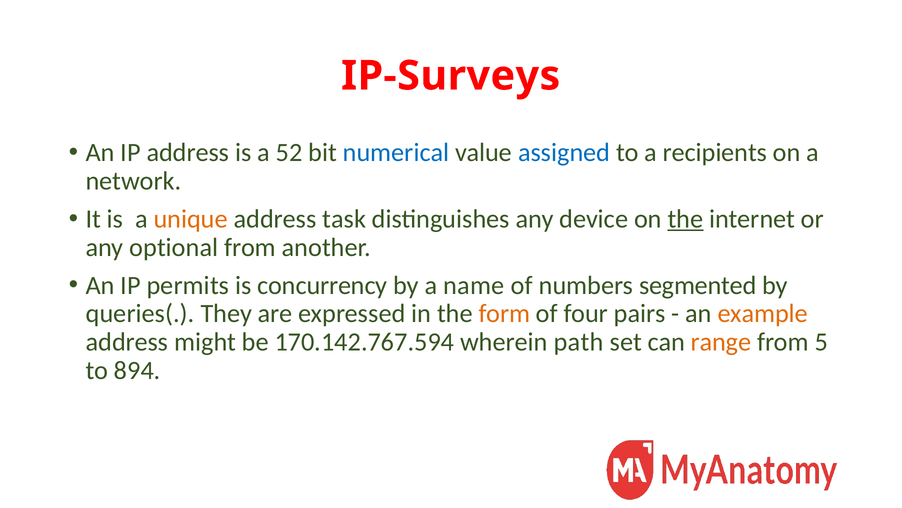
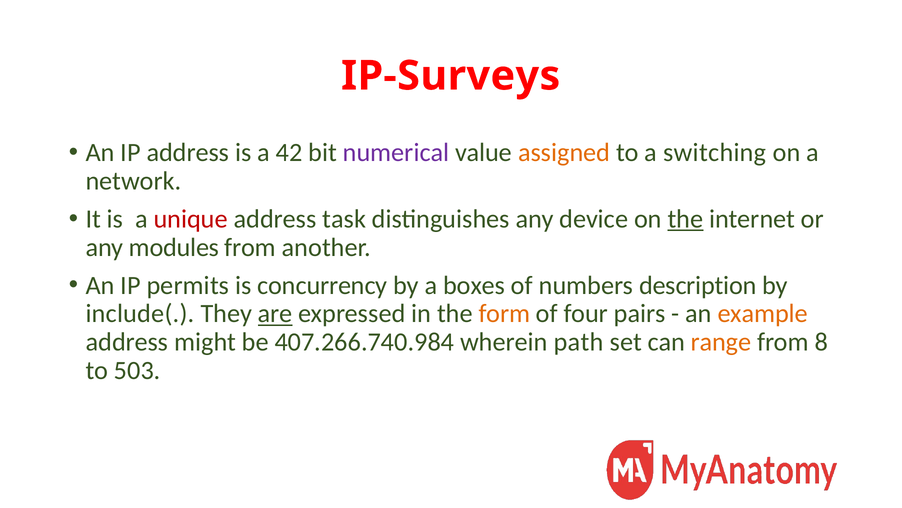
52: 52 -> 42
numerical colour: blue -> purple
assigned colour: blue -> orange
recipients: recipients -> switching
unique colour: orange -> red
optional: optional -> modules
name: name -> boxes
segmented: segmented -> description
queries(: queries( -> include(
are underline: none -> present
170.142.767.594: 170.142.767.594 -> 407.266.740.984
5: 5 -> 8
894: 894 -> 503
